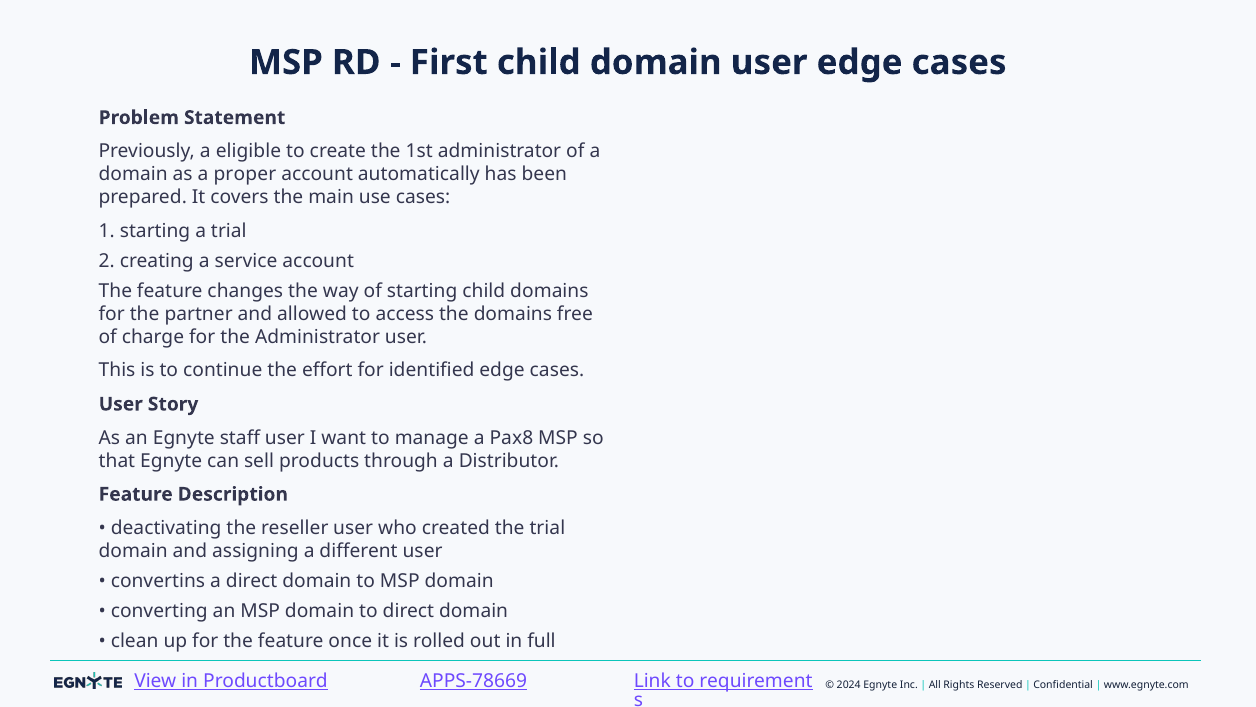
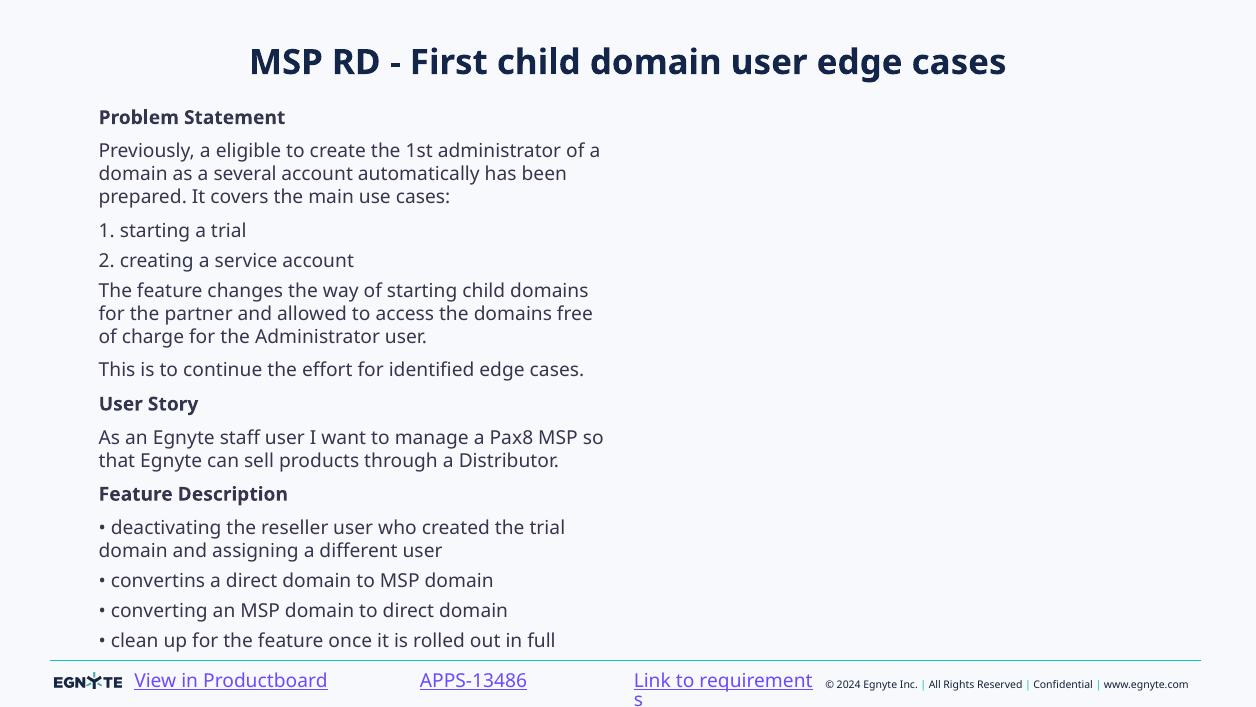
proper: proper -> several
APPS-78669: APPS-78669 -> APPS-13486
